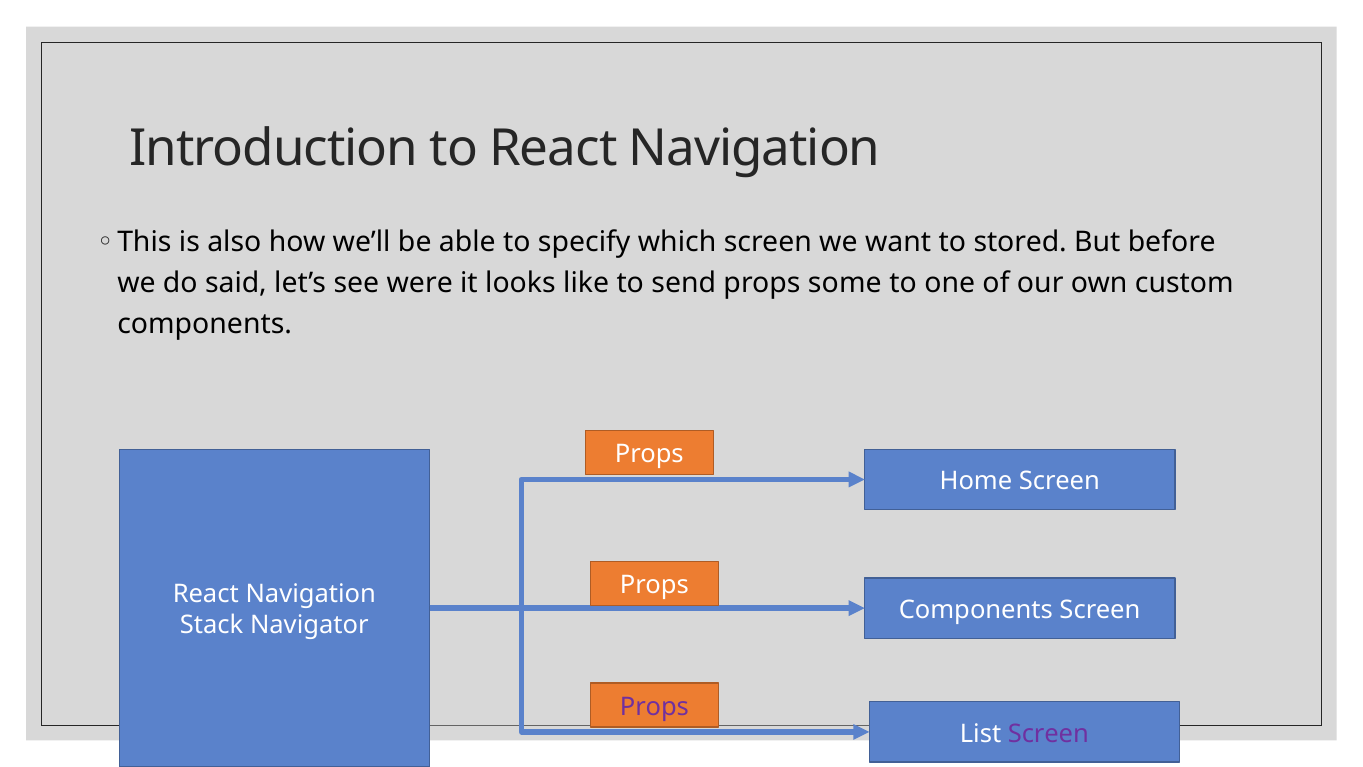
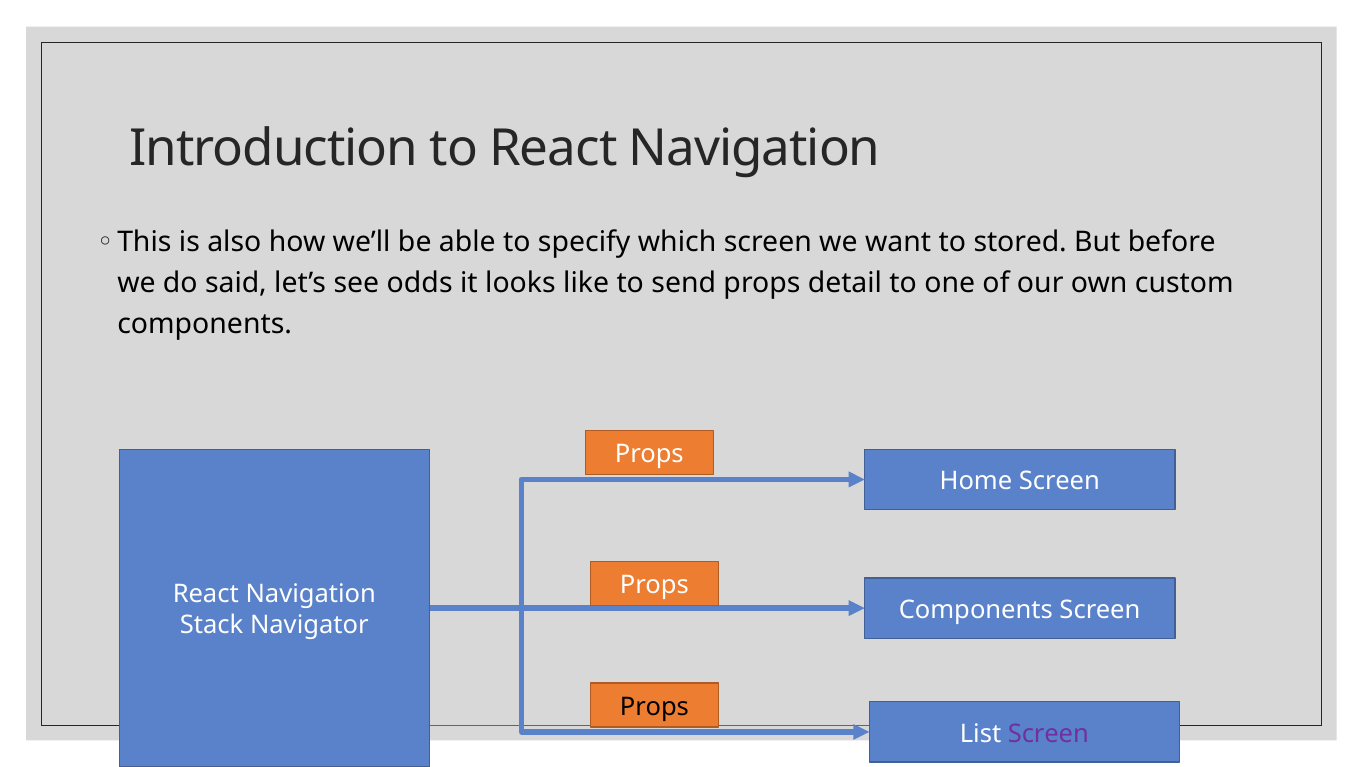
were: were -> odds
some: some -> detail
Props at (654, 706) colour: purple -> black
